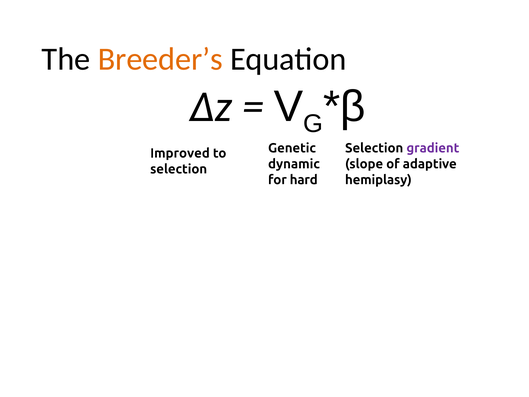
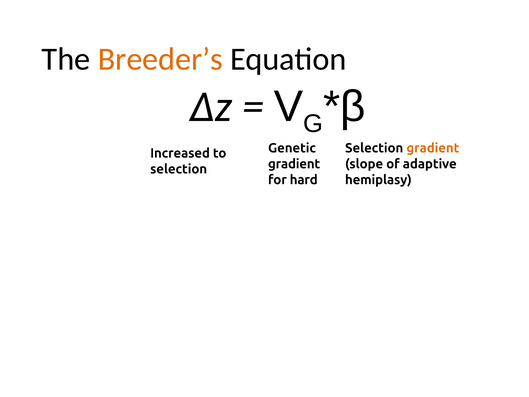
gradient at (433, 148) colour: purple -> orange
Improved: Improved -> Increased
dynamic at (294, 164): dynamic -> gradient
